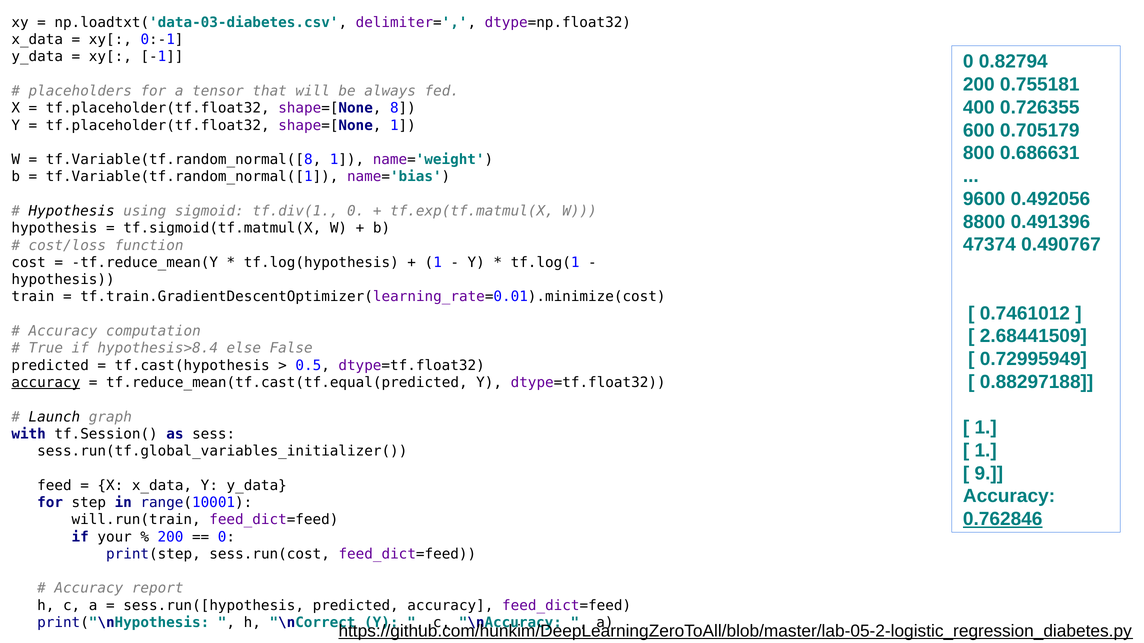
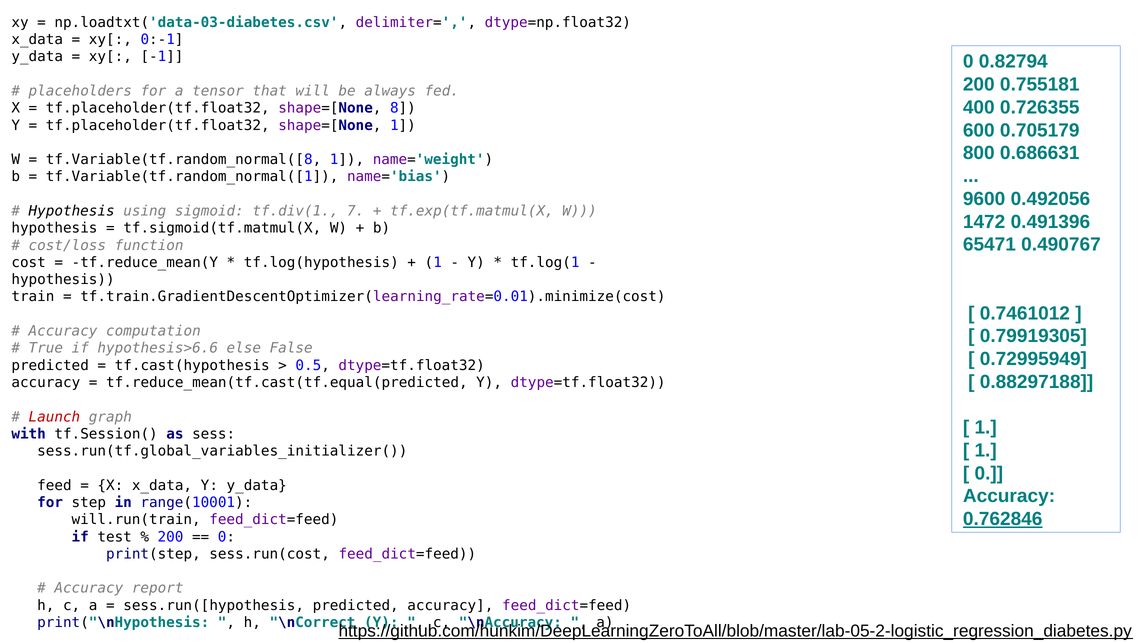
tf.div(1 0: 0 -> 7
8800: 8800 -> 1472
47374: 47374 -> 65471
2.68441509: 2.68441509 -> 0.79919305
hypothesis>8.4: hypothesis>8.4 -> hypothesis>6.6
accuracy at (46, 383) underline: present -> none
Launch colour: black -> red
9 at (989, 474): 9 -> 0
your: your -> test
